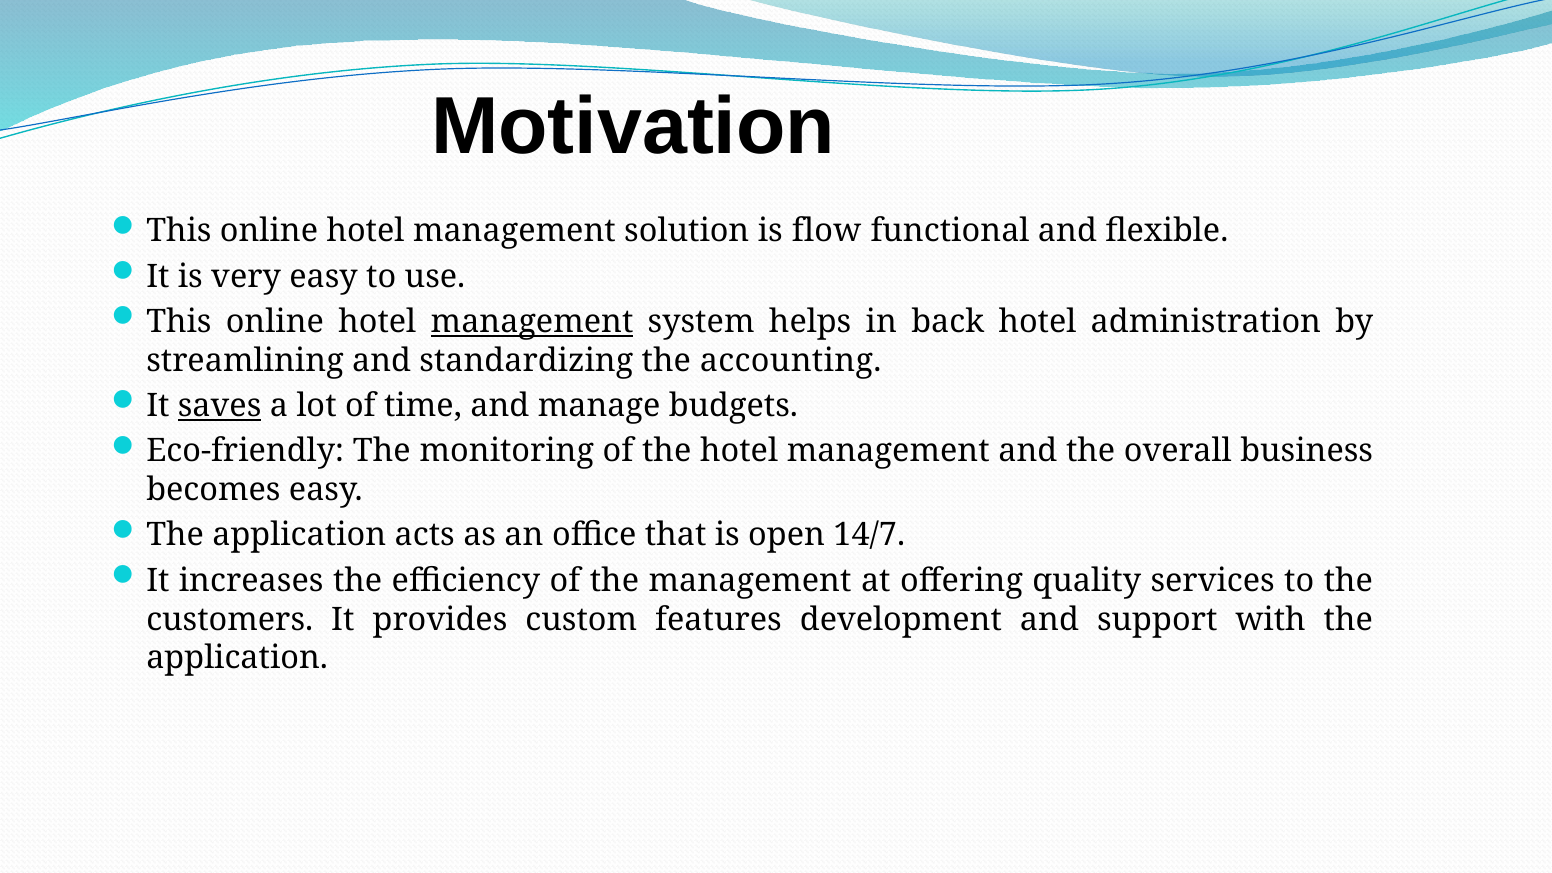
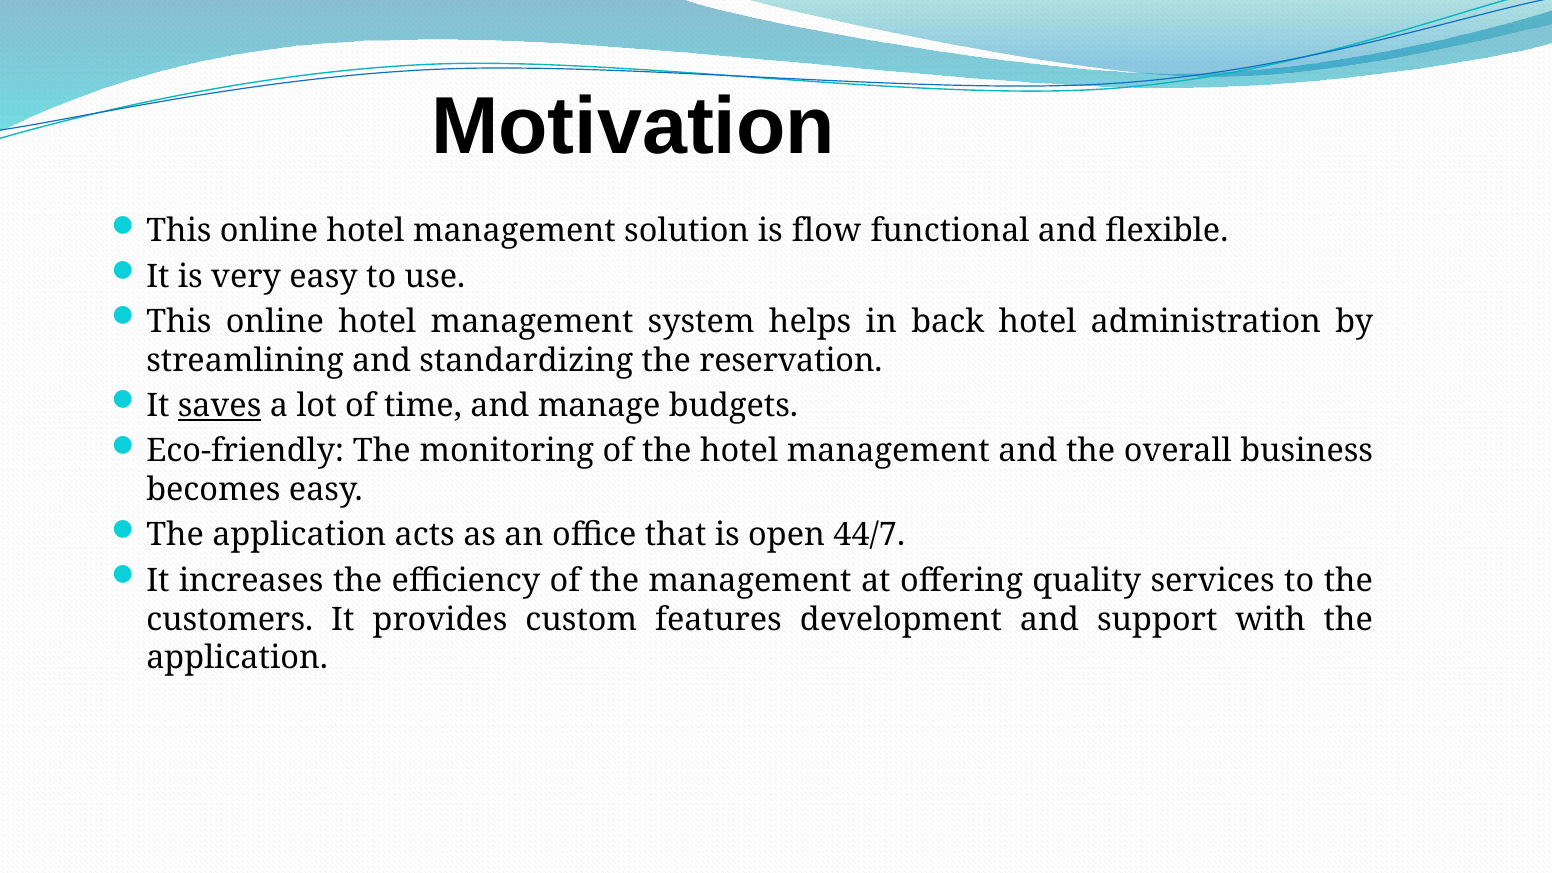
management at (532, 322) underline: present -> none
accounting: accounting -> reservation
14/7: 14/7 -> 44/7
